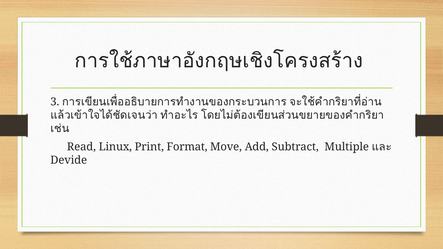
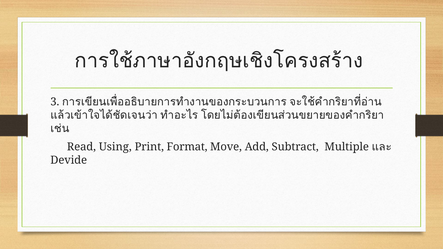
Linux: Linux -> Using
